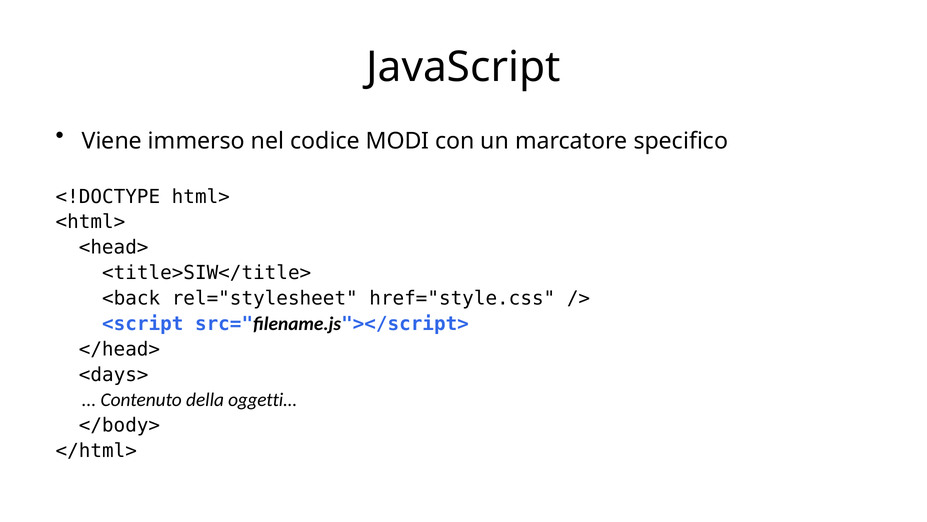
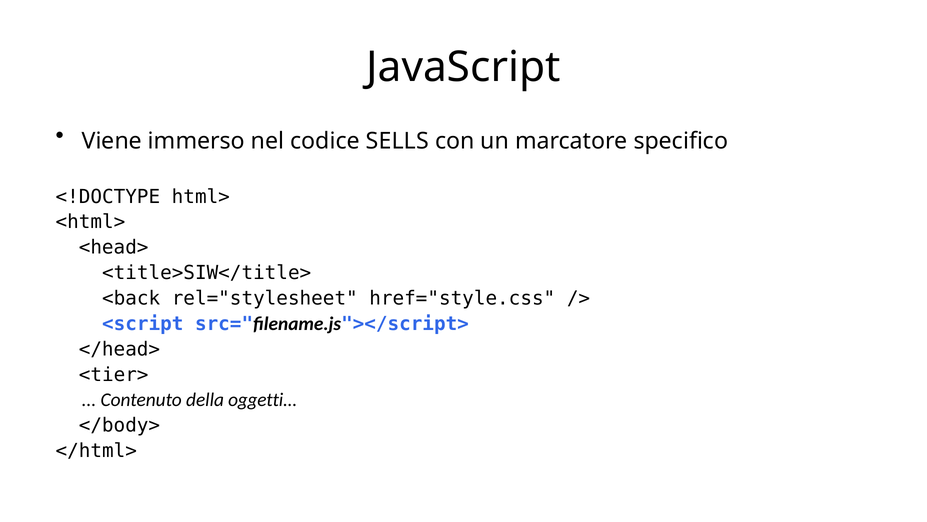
MODI: MODI -> SELLS
<days>: <days> -> <tier>
